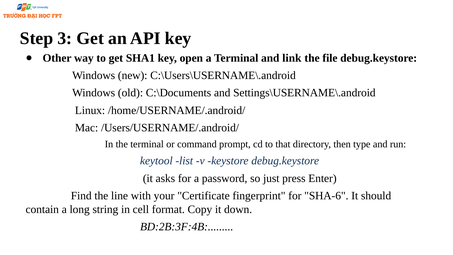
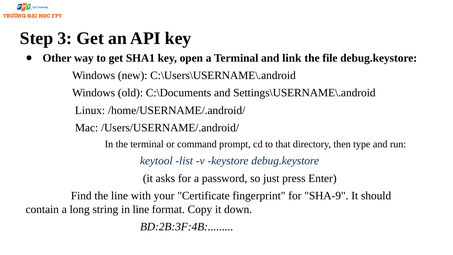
SHA-6: SHA-6 -> SHA-9
in cell: cell -> line
